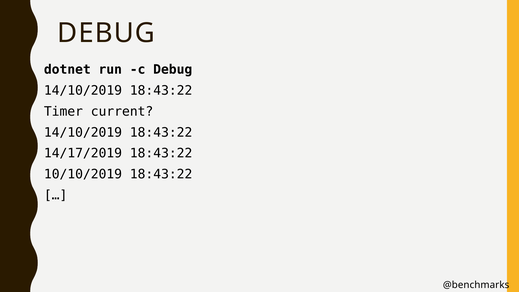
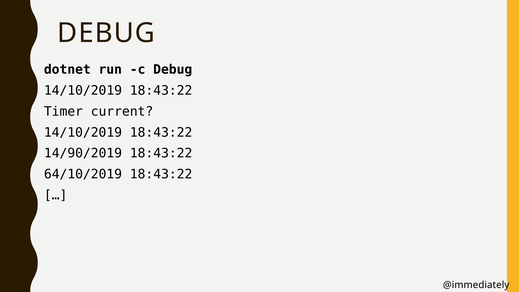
14/17/2019: 14/17/2019 -> 14/90/2019
10/10/2019: 10/10/2019 -> 64/10/2019
@benchmarks: @benchmarks -> @immediately
